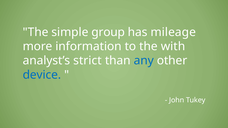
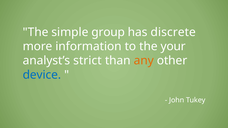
mileage: mileage -> discrete
with: with -> your
any colour: blue -> orange
